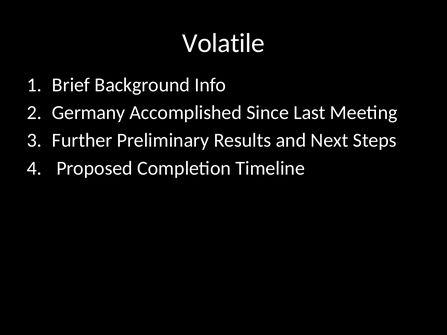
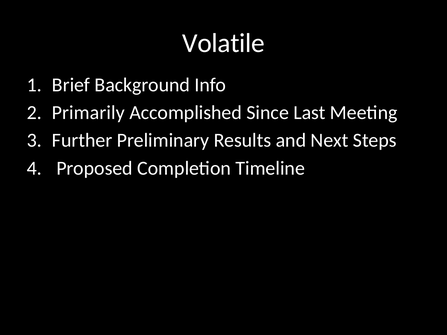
Germany: Germany -> Primarily
